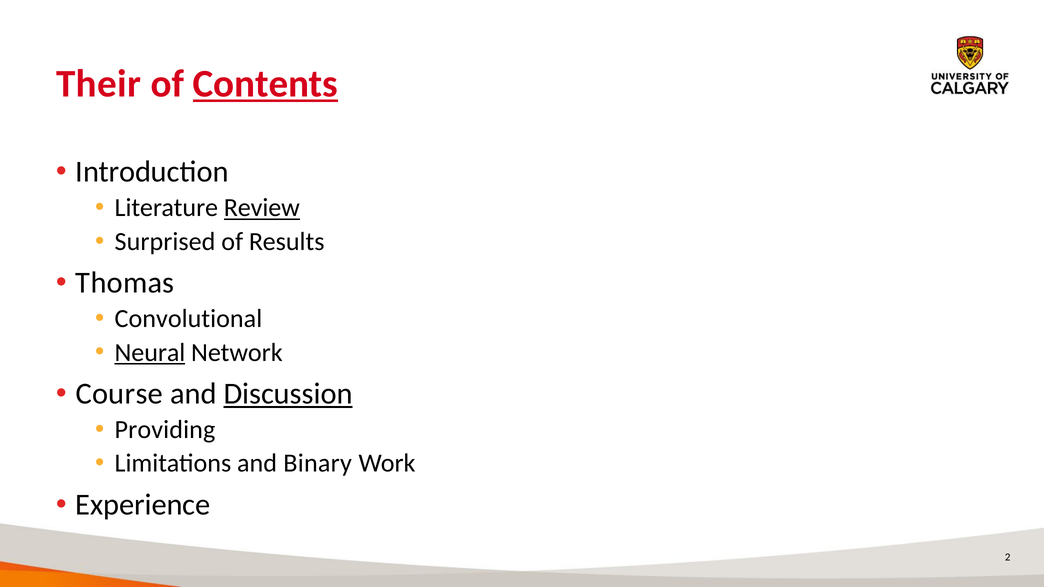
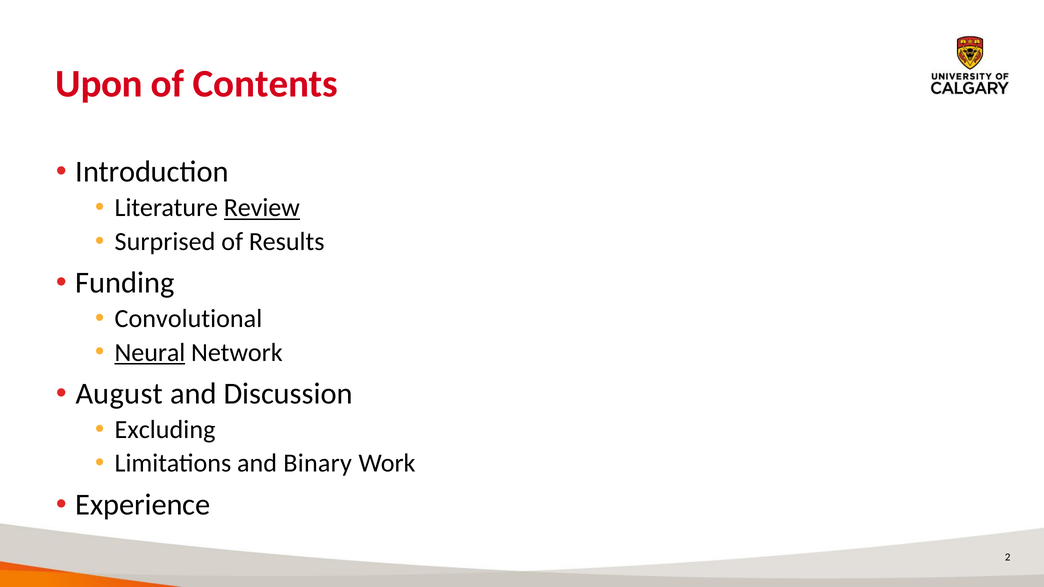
Their: Their -> Upon
Contents underline: present -> none
Thomas: Thomas -> Funding
Course: Course -> August
Discussion underline: present -> none
Providing: Providing -> Excluding
